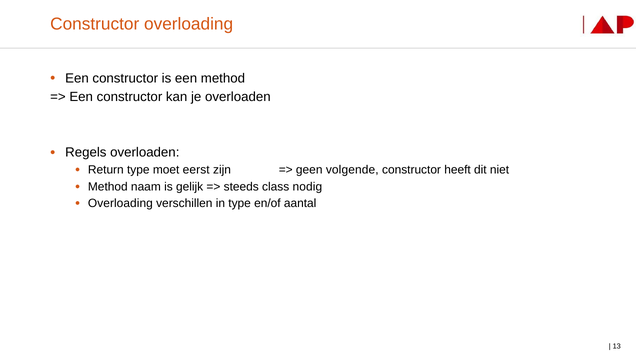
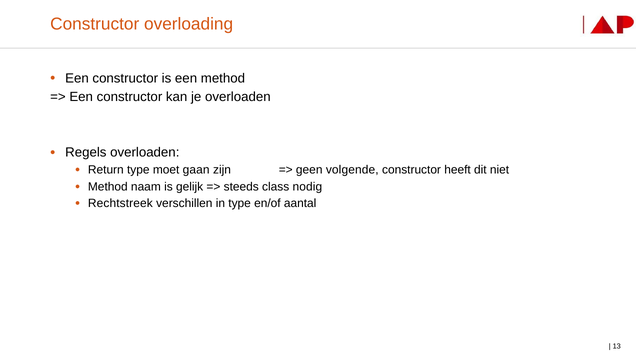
eerst: eerst -> gaan
Overloading at (120, 203): Overloading -> Rechtstreek
